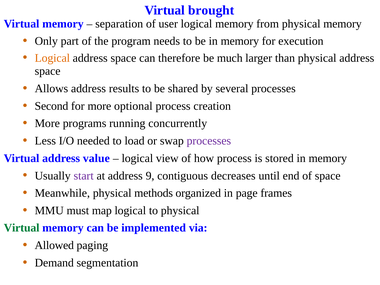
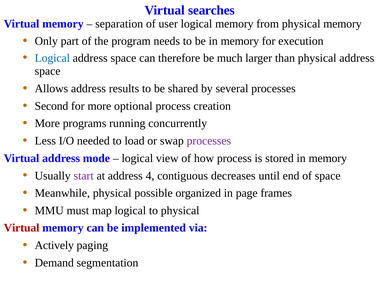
brought: brought -> searches
Logical at (52, 58) colour: orange -> blue
value: value -> mode
9: 9 -> 4
methods: methods -> possible
Virtual at (22, 228) colour: green -> red
Allowed: Allowed -> Actively
